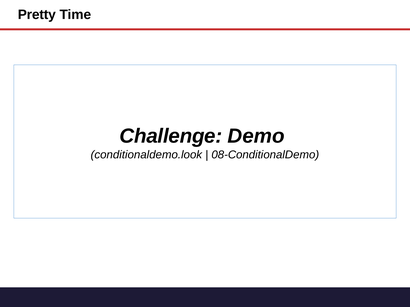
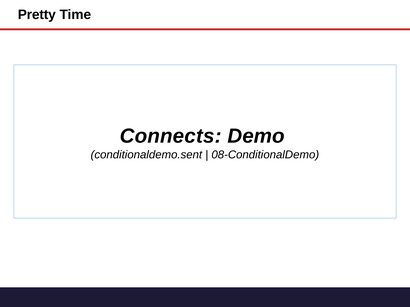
Challenge: Challenge -> Connects
conditionaldemo.look: conditionaldemo.look -> conditionaldemo.sent
